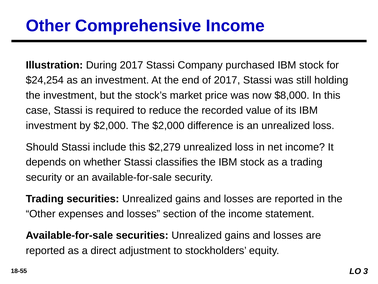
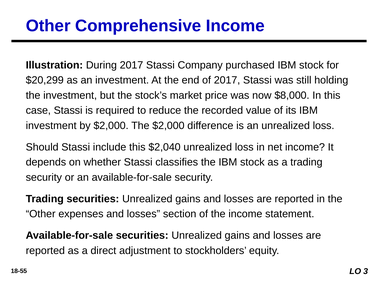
$24,254: $24,254 -> $20,299
$2,279: $2,279 -> $2,040
